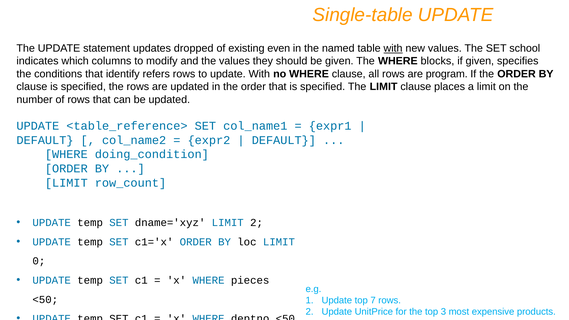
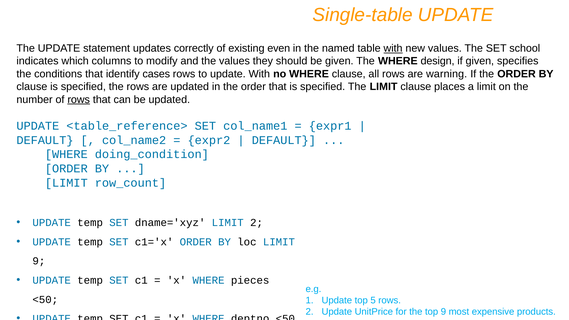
dropped: dropped -> correctly
blocks: blocks -> design
refers: refers -> cases
program: program -> warning
rows at (79, 100) underline: none -> present
0 at (39, 261): 0 -> 9
7: 7 -> 5
top 3: 3 -> 9
